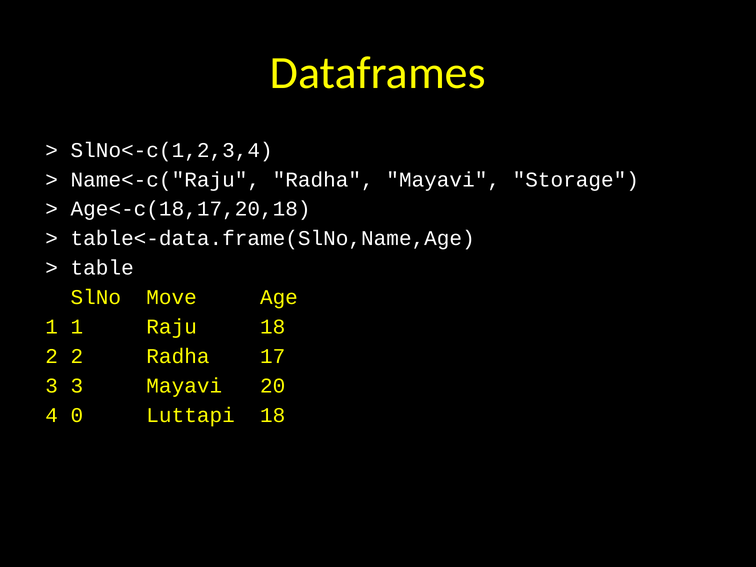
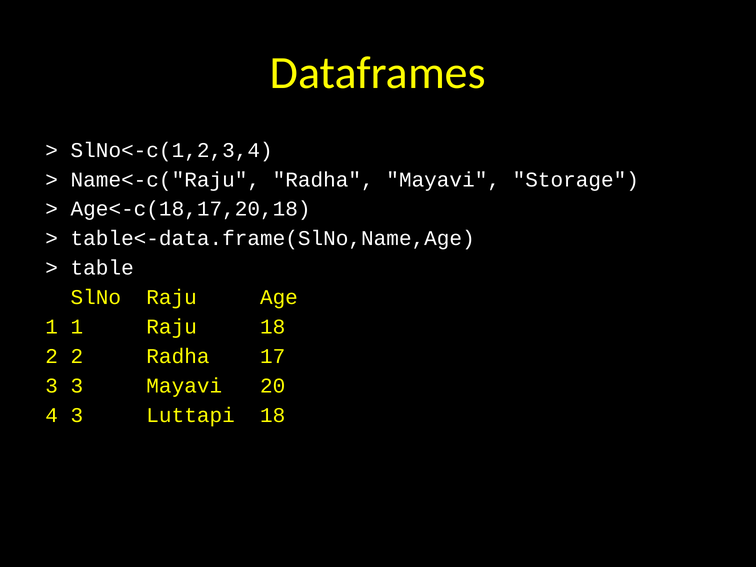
SlNo Move: Move -> Raju
4 0: 0 -> 3
